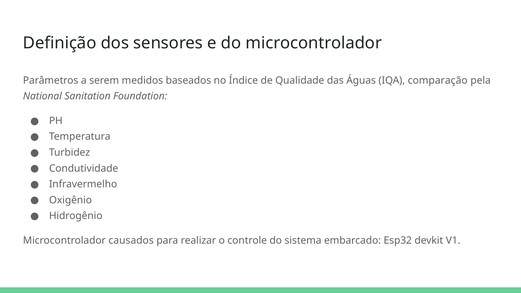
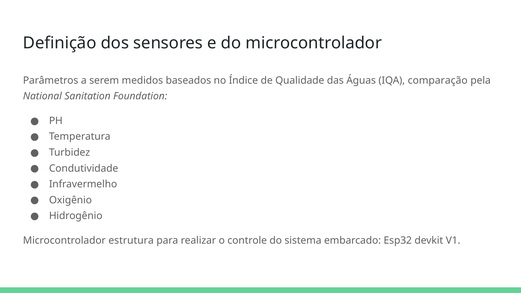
causados: causados -> estrutura
